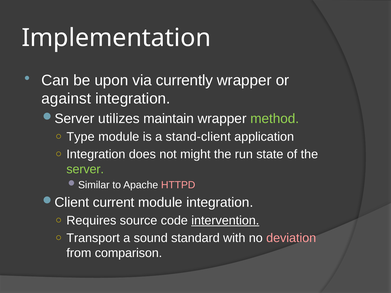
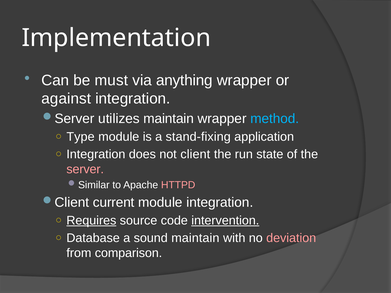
upon: upon -> must
currently: currently -> anything
method colour: light green -> light blue
stand-client: stand-client -> stand-fixing
might: might -> client
server colour: light green -> pink
Requires underline: none -> present
Transport: Transport -> Database
sound standard: standard -> maintain
